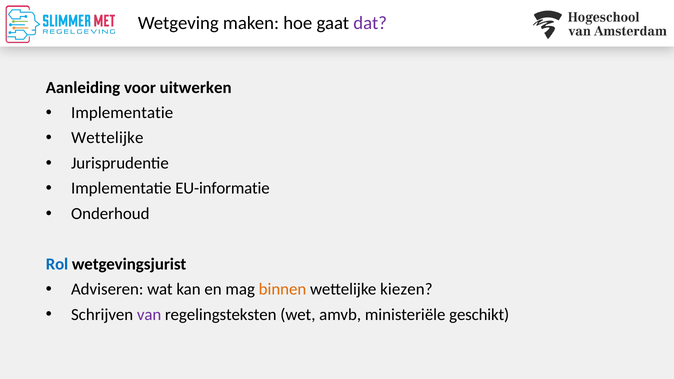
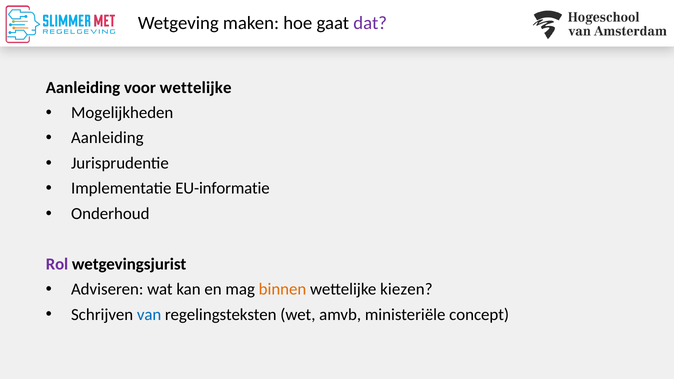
voor uitwerken: uitwerken -> wettelijke
Implementatie at (122, 113): Implementatie -> Mogelijkheden
Wettelijke at (107, 138): Wettelijke -> Aanleiding
Rol colour: blue -> purple
van colour: purple -> blue
geschikt: geschikt -> concept
